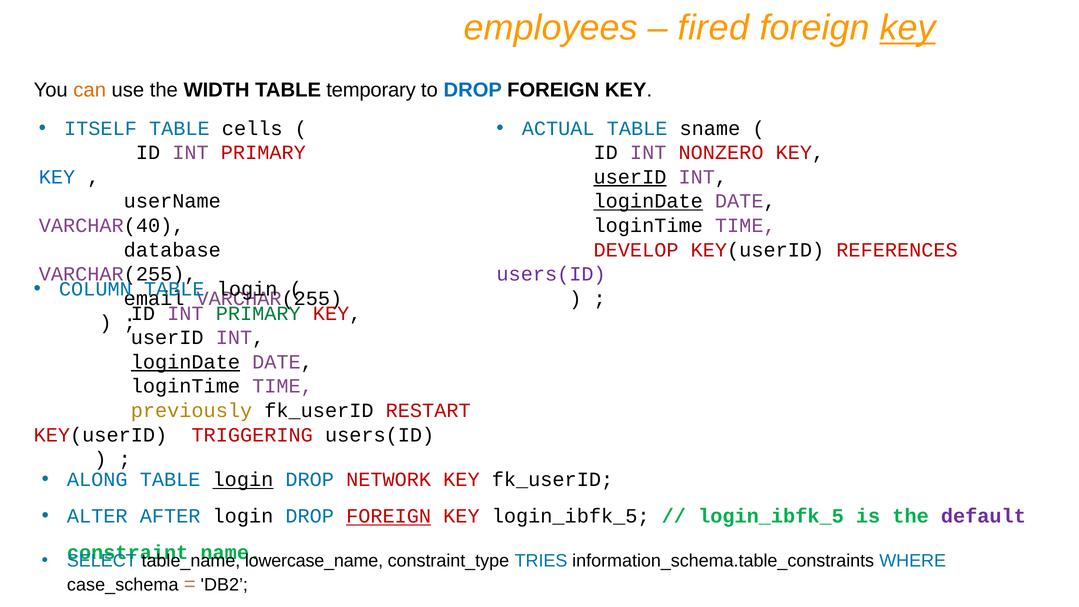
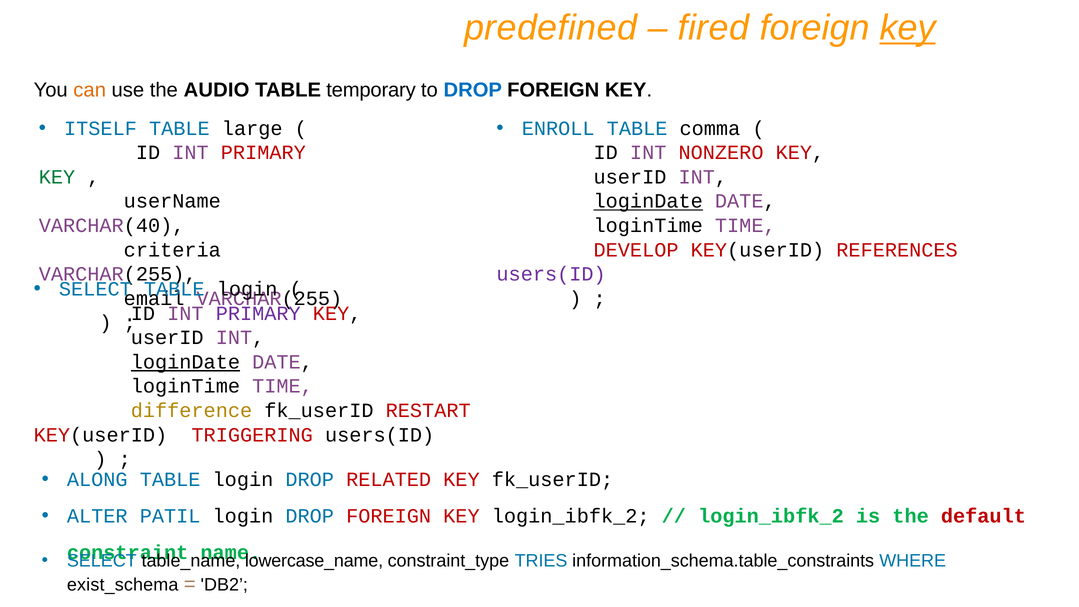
employees: employees -> predefined
WIDTH: WIDTH -> AUDIO
cells: cells -> large
ACTUAL: ACTUAL -> ENROLL
sname: sname -> comma
KEY at (57, 177) colour: blue -> green
userID at (630, 177) underline: present -> none
database: database -> criteria
COLUMN at (95, 289): COLUMN -> SELECT
PRIMARY at (258, 313) colour: green -> purple
previously: previously -> difference
login at (243, 480) underline: present -> none
NETWORK: NETWORK -> RELATED
AFTER: AFTER -> PATIL
FOREIGN at (389, 516) underline: present -> none
KEY login_ibfk_5: login_ibfk_5 -> login_ibfk_2
login_ibfk_5 at (771, 516): login_ibfk_5 -> login_ibfk_2
default colour: purple -> red
case_schema: case_schema -> exist_schema
